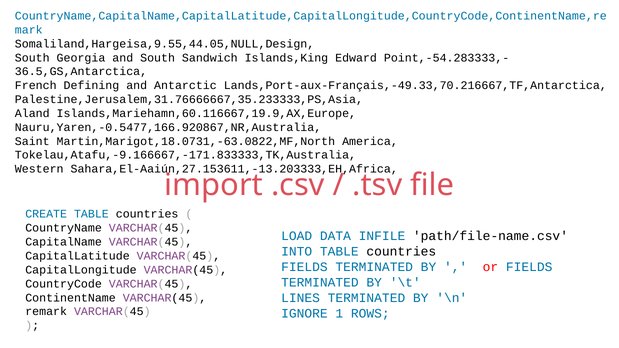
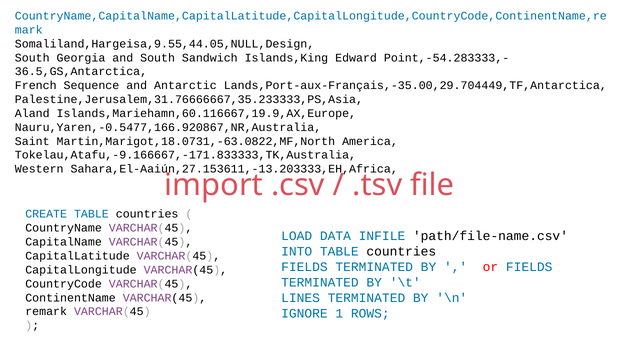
Defining: Defining -> Sequence
Lands,Port-aux-Français,-49.33,70.216667,TF,Antarctica: Lands,Port-aux-Français,-49.33,70.216667,TF,Antarctica -> Lands,Port-aux-Français,-35.00,29.704449,TF,Antarctica
